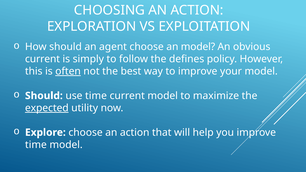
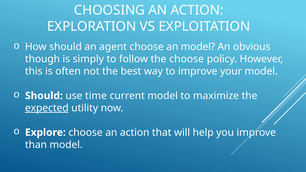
current at (42, 59): current -> though
the defines: defines -> choose
often underline: present -> none
time at (36, 145): time -> than
